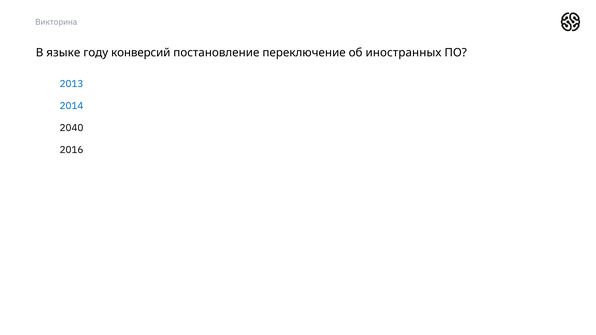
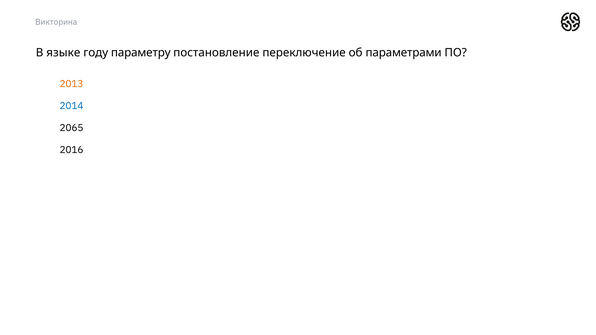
конверсий: конверсий -> параметру
иностранных: иностранных -> параметрами
2013 colour: blue -> orange
2040: 2040 -> 2065
